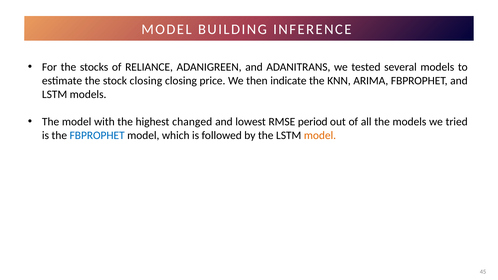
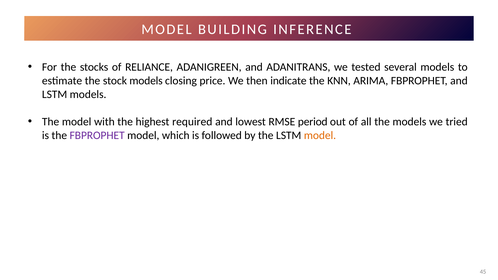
stock closing: closing -> models
changed: changed -> required
FBPROPHET at (97, 136) colour: blue -> purple
